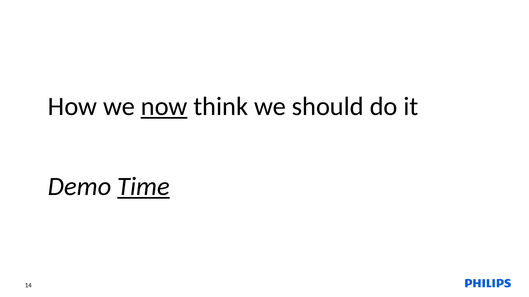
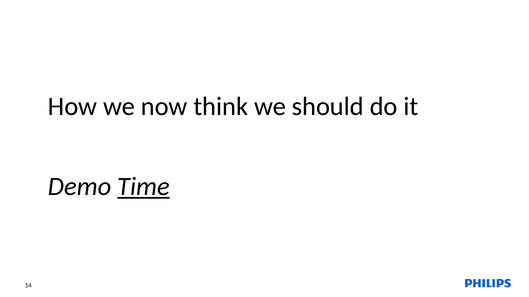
now underline: present -> none
